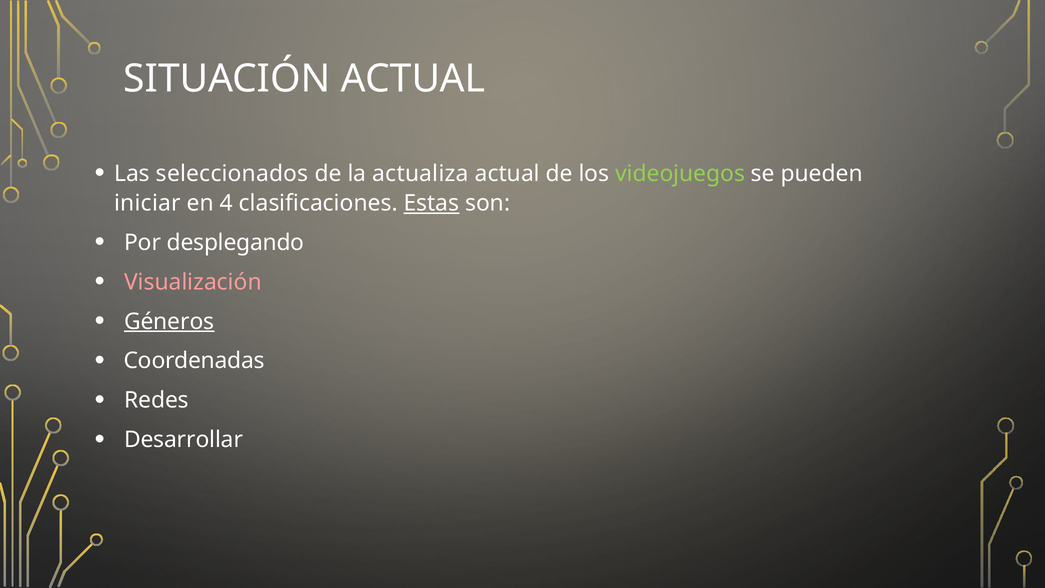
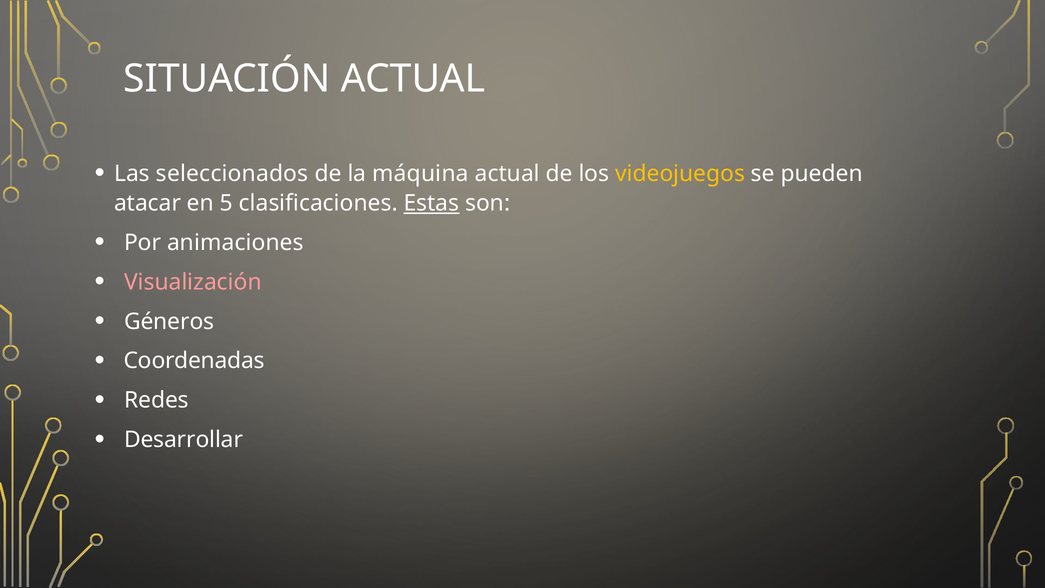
actualiza: actualiza -> máquina
videojuegos colour: light green -> yellow
iniciar: iniciar -> atacar
4: 4 -> 5
desplegando: desplegando -> animaciones
Géneros underline: present -> none
